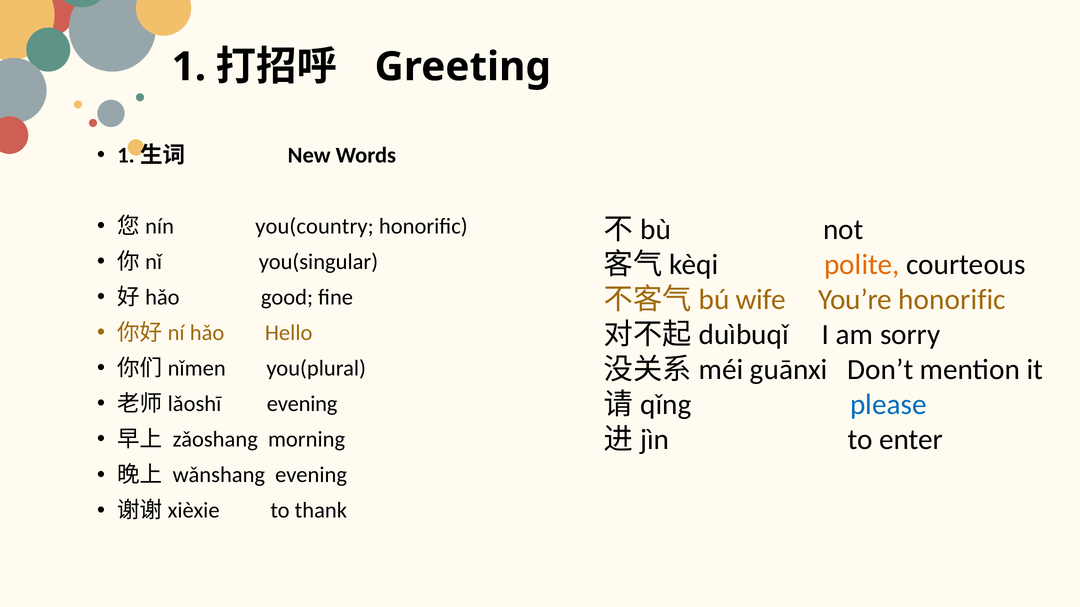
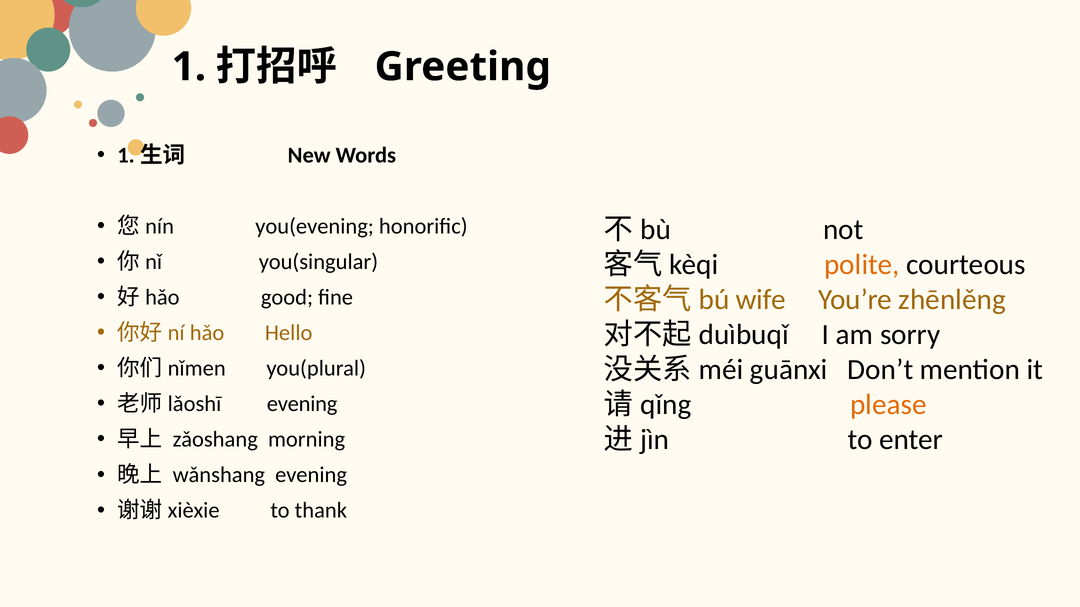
you(country: you(country -> you(evening
You’re honorific: honorific -> zhēnlěng
please colour: blue -> orange
